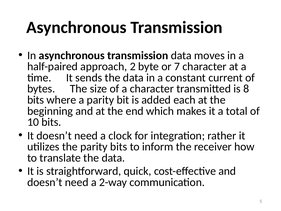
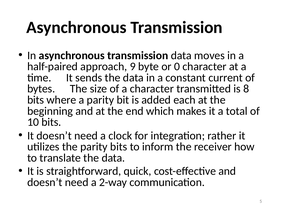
2: 2 -> 9
7: 7 -> 0
